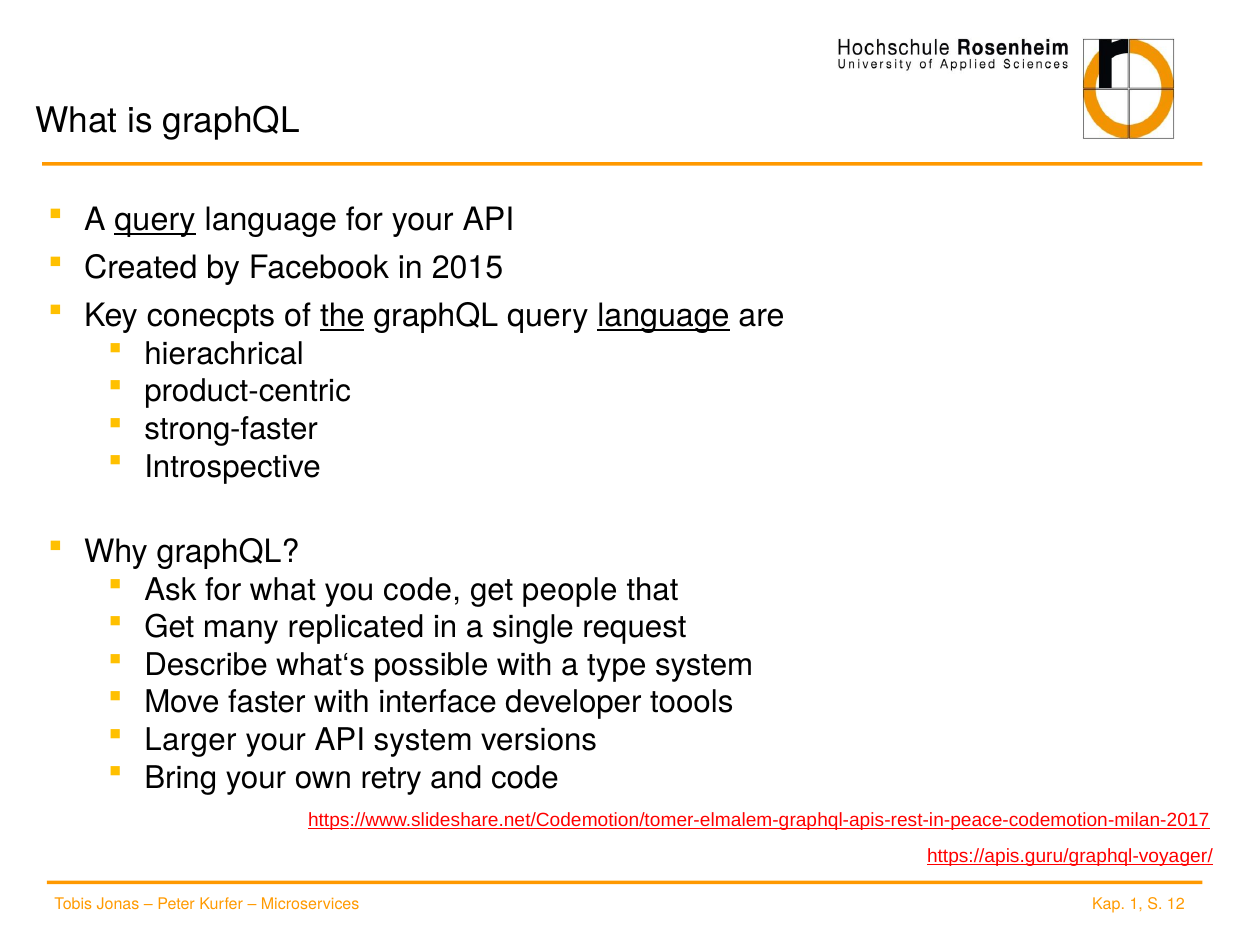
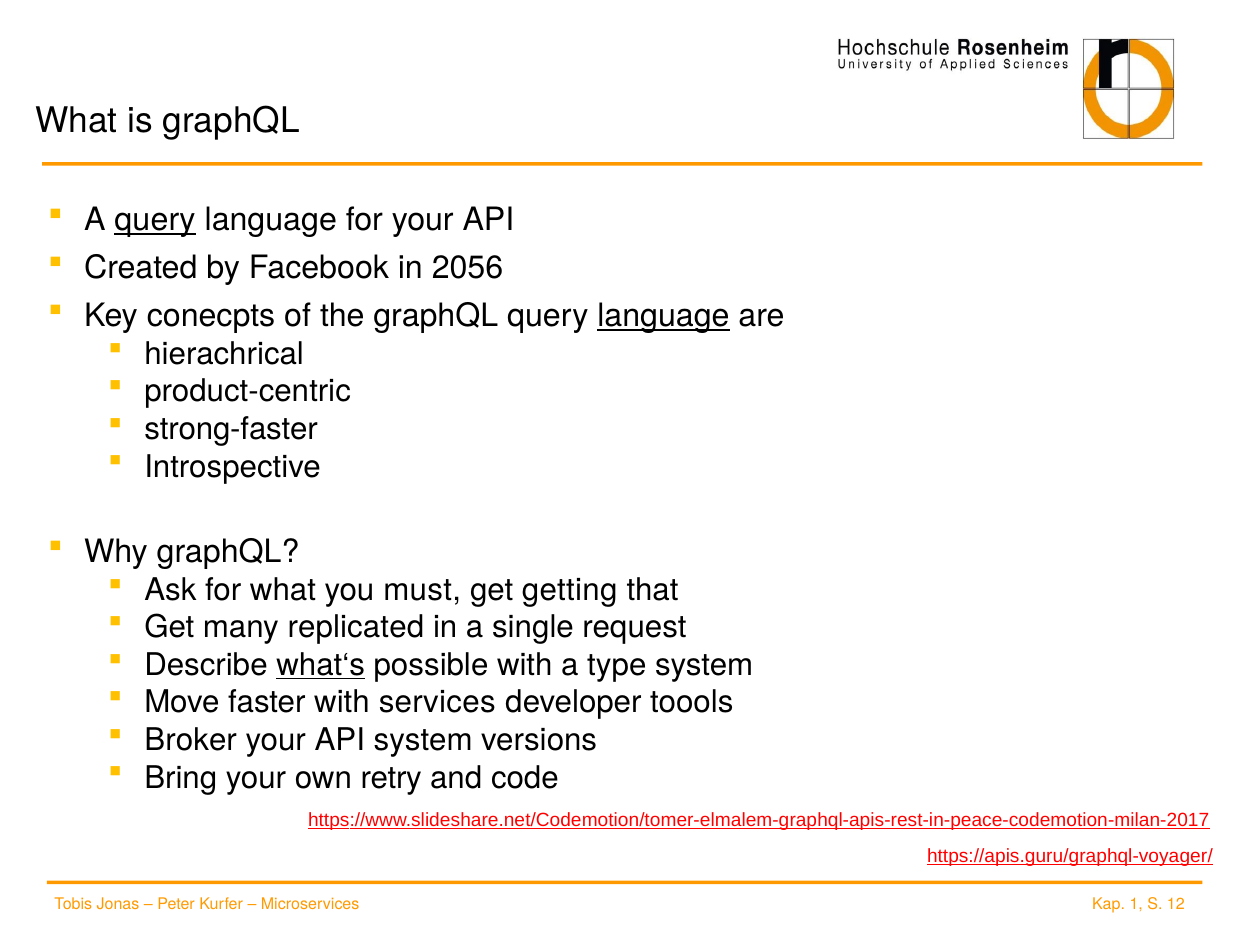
2015: 2015 -> 2056
the underline: present -> none
you code: code -> must
people: people -> getting
what‘s underline: none -> present
interface: interface -> services
Larger: Larger -> Broker
